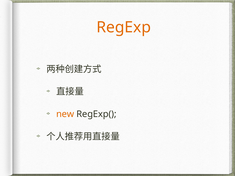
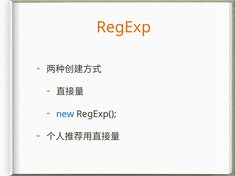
new colour: orange -> blue
